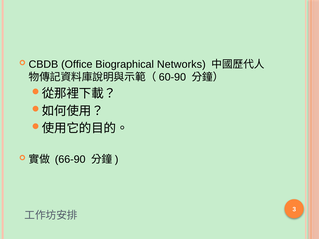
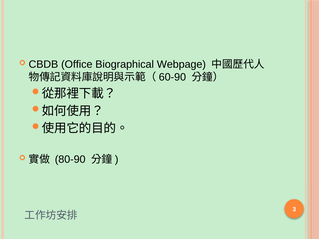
Networks: Networks -> Webpage
66-90: 66-90 -> 80-90
